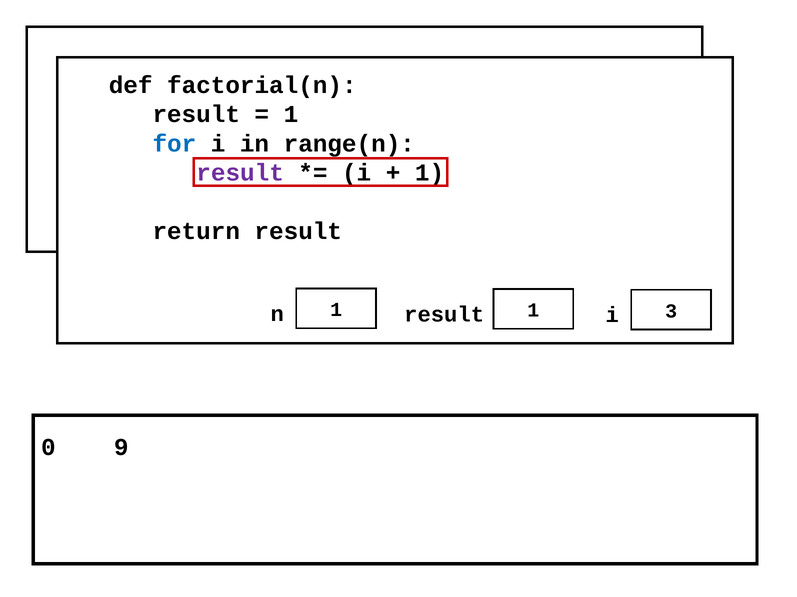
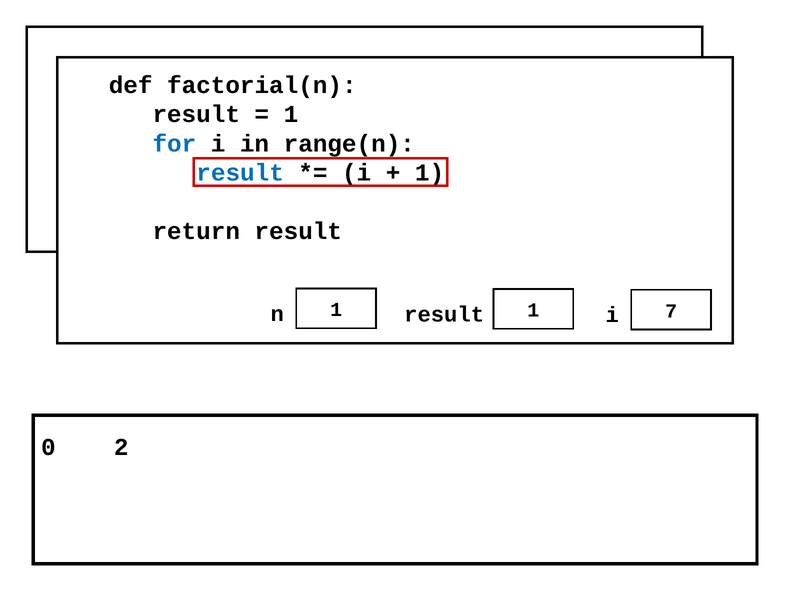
result at (240, 173) colour: purple -> blue
3: 3 -> 7
9: 9 -> 2
